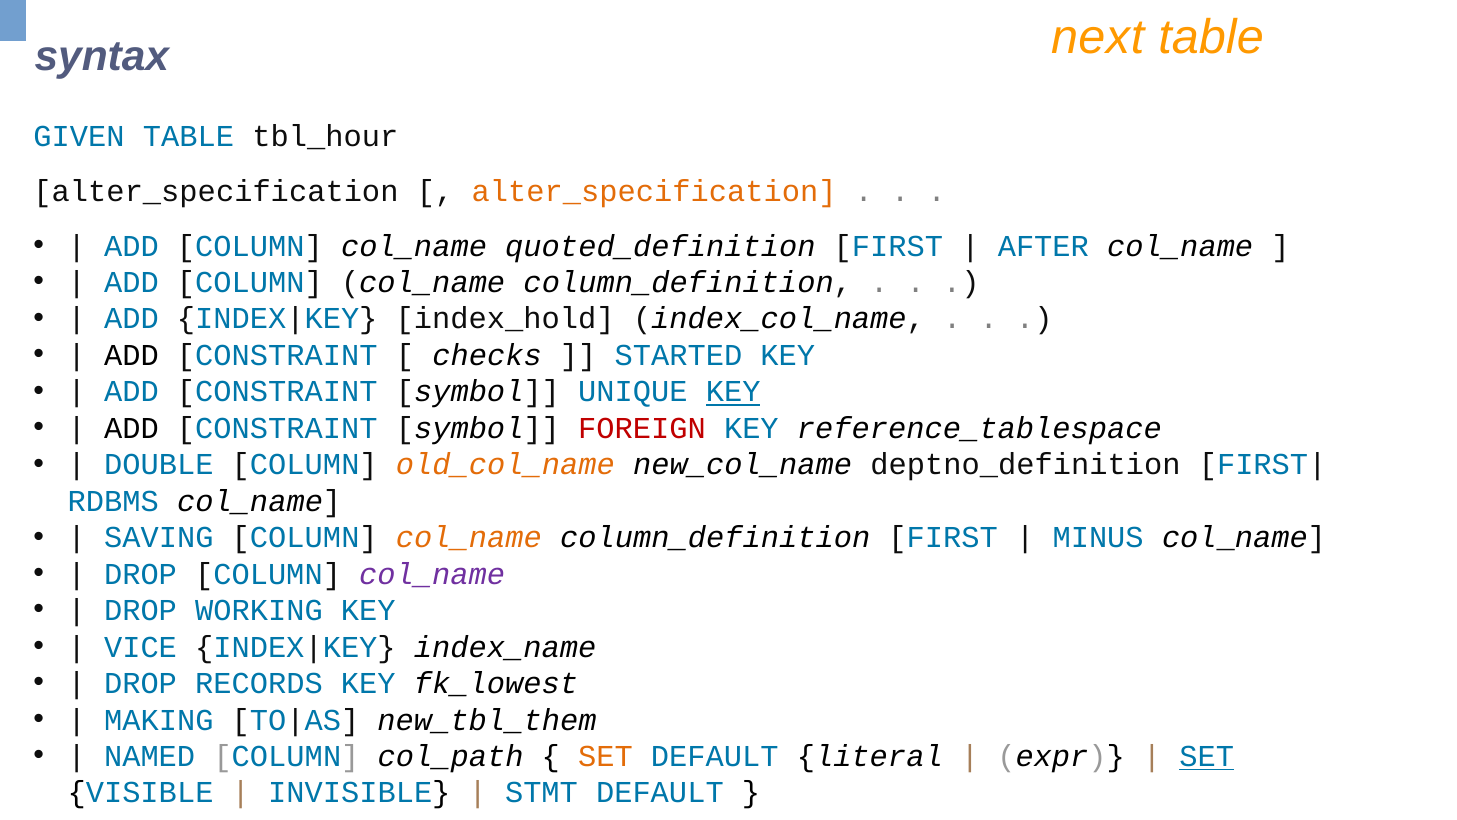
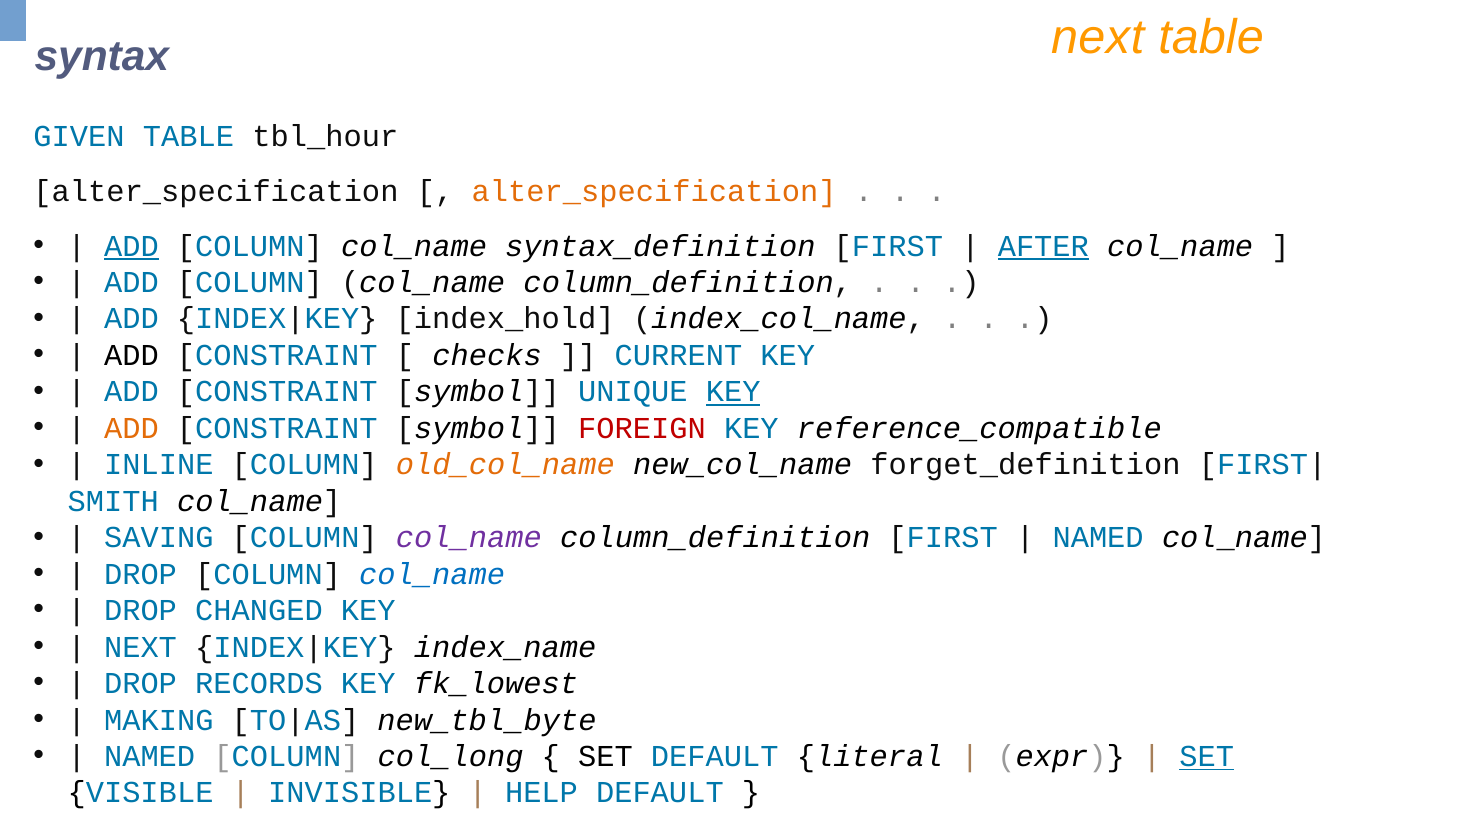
ADD at (131, 246) underline: none -> present
quoted_definition: quoted_definition -> syntax_definition
AFTER underline: none -> present
STARTED: STARTED -> CURRENT
ADD at (131, 428) colour: black -> orange
reference_tablespace: reference_tablespace -> reference_compatible
DOUBLE: DOUBLE -> INLINE
deptno_definition: deptno_definition -> forget_definition
RDBMS: RDBMS -> SMITH
col_name at (469, 537) colour: orange -> purple
MINUS at (1098, 537): MINUS -> NAMED
col_name at (432, 574) colour: purple -> blue
WORKING: WORKING -> CHANGED
VICE at (141, 647): VICE -> NEXT
new_tbl_them: new_tbl_them -> new_tbl_byte
col_path: col_path -> col_long
SET at (605, 756) colour: orange -> black
STMT: STMT -> HELP
